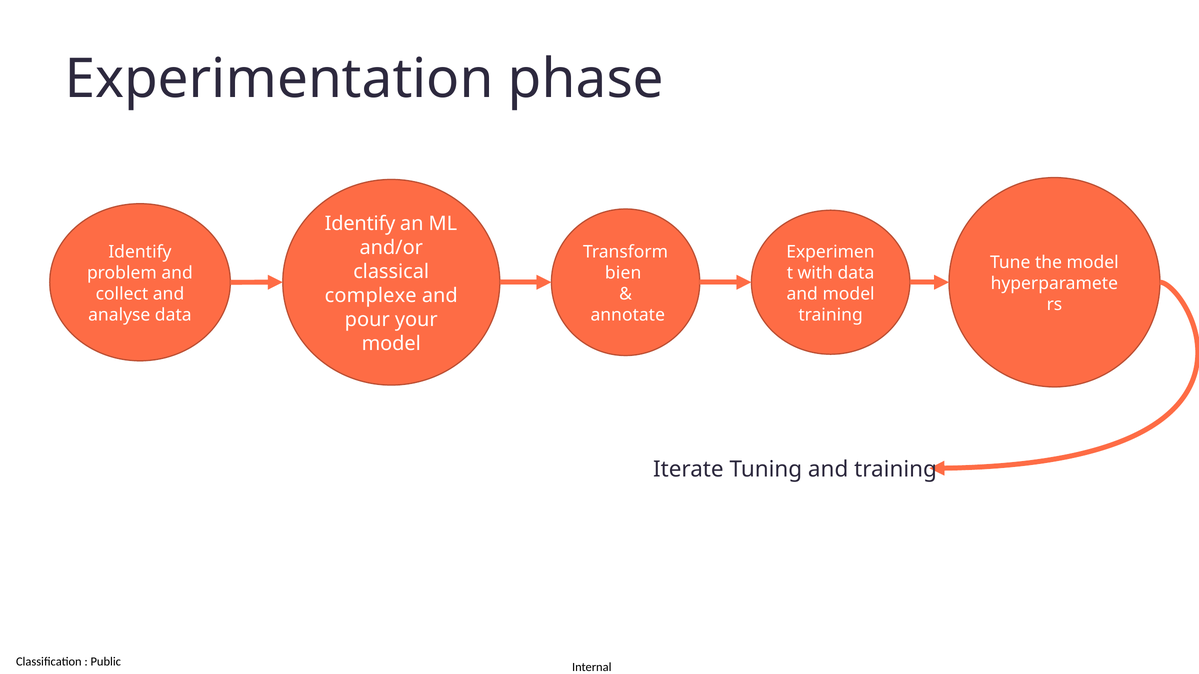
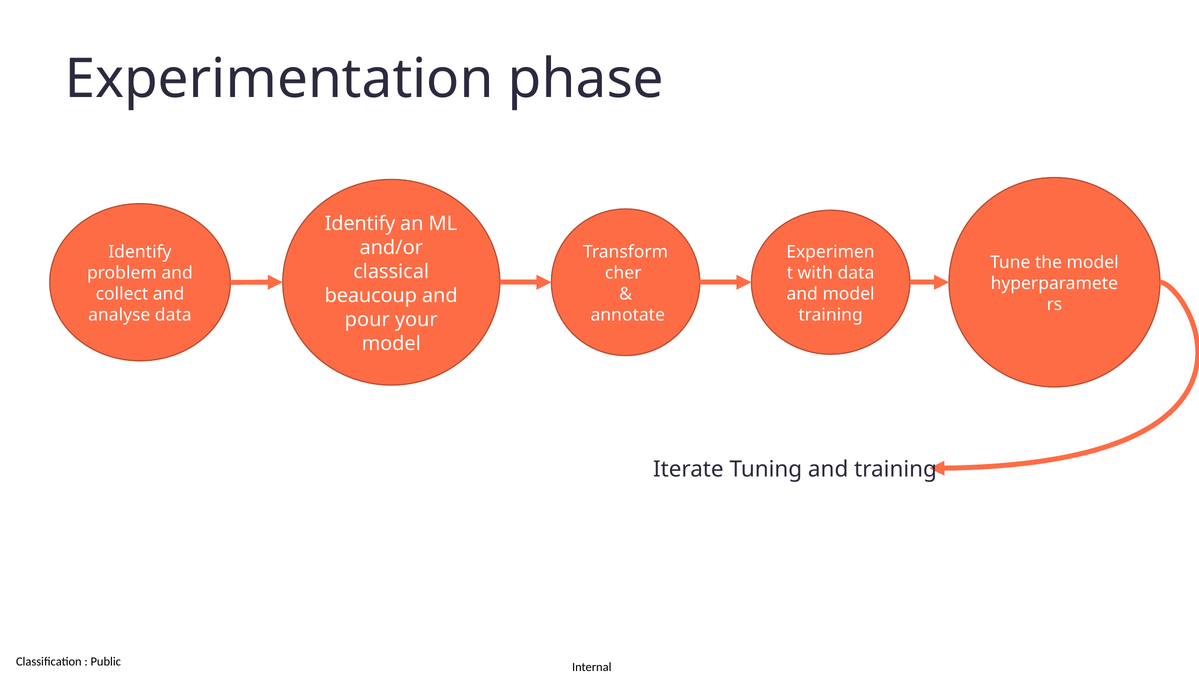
bien: bien -> cher
complexe: complexe -> beaucoup
